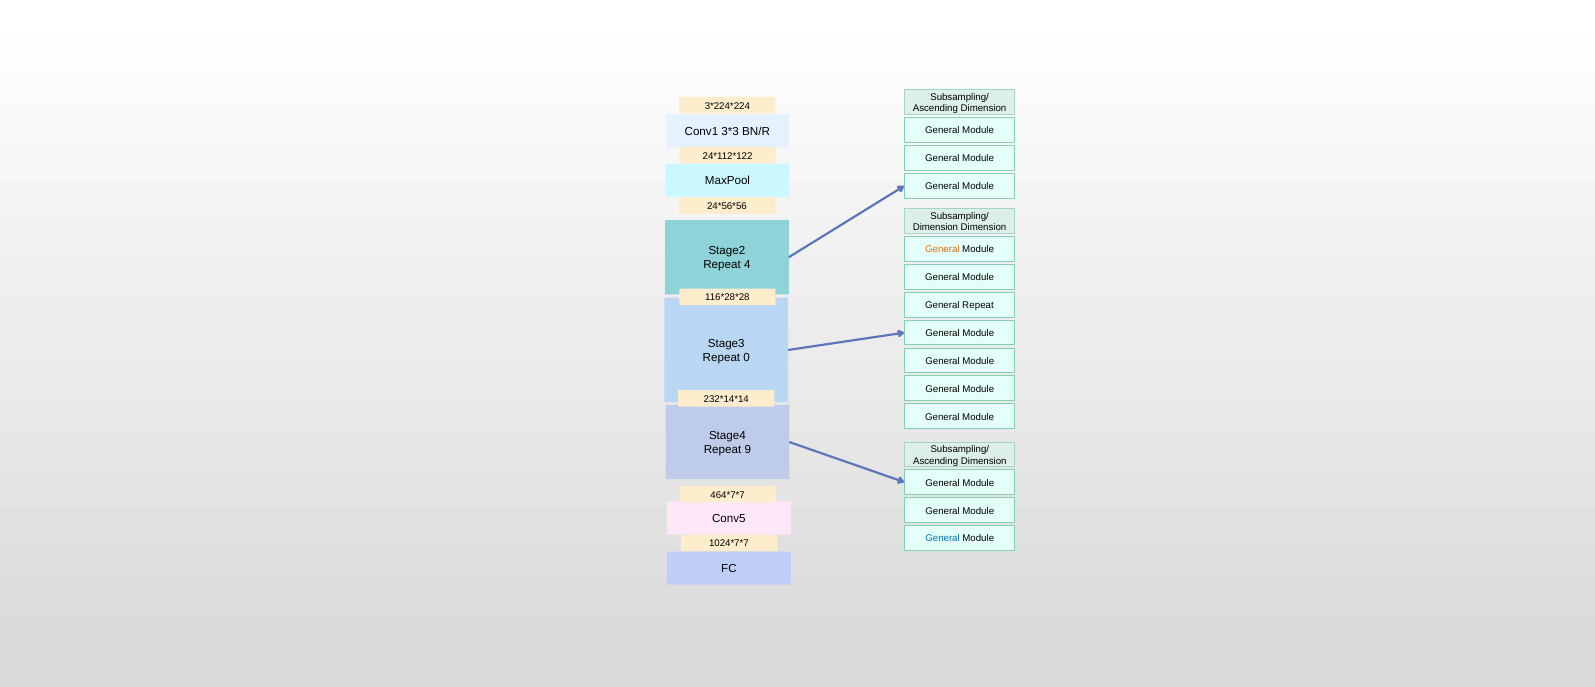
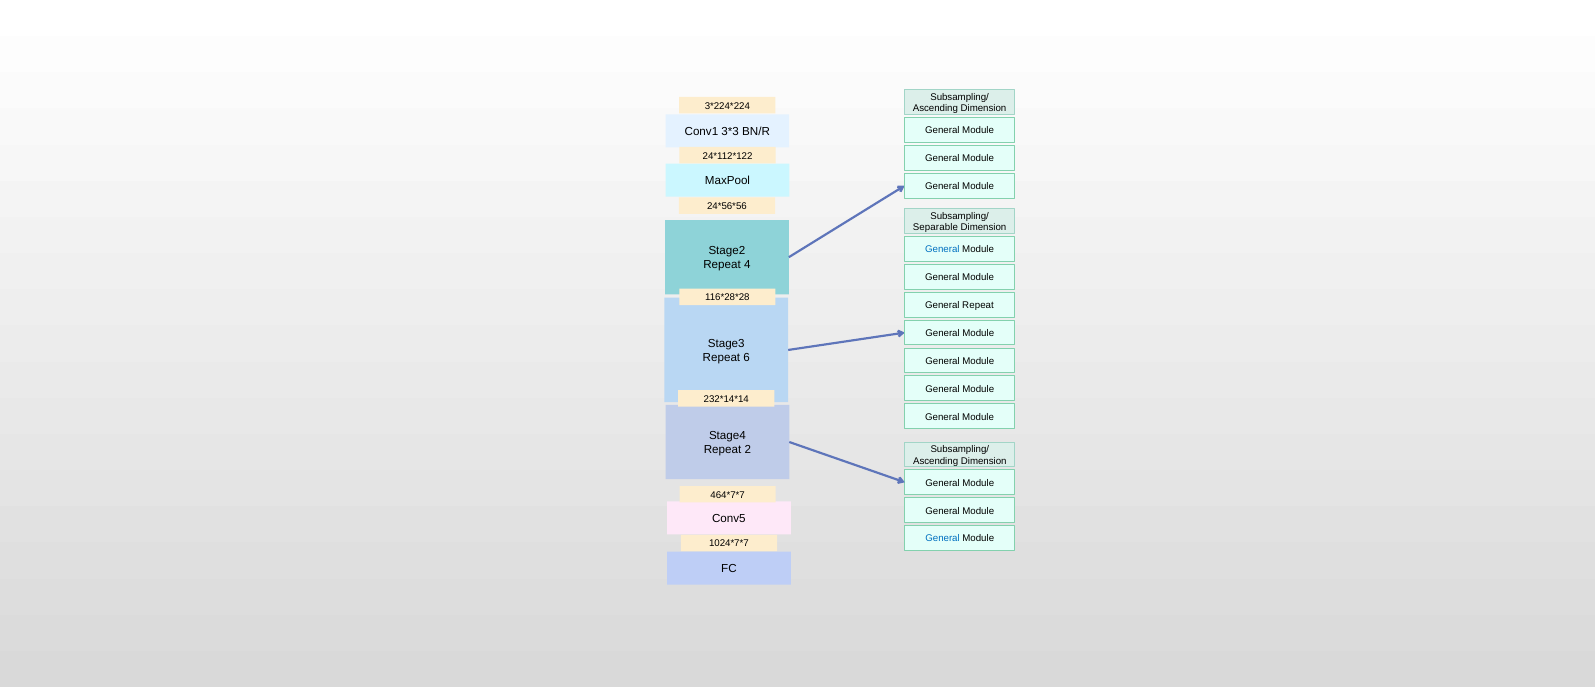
Dimension at (935, 228): Dimension -> Separable
General at (942, 250) colour: orange -> blue
0: 0 -> 6
9: 9 -> 2
